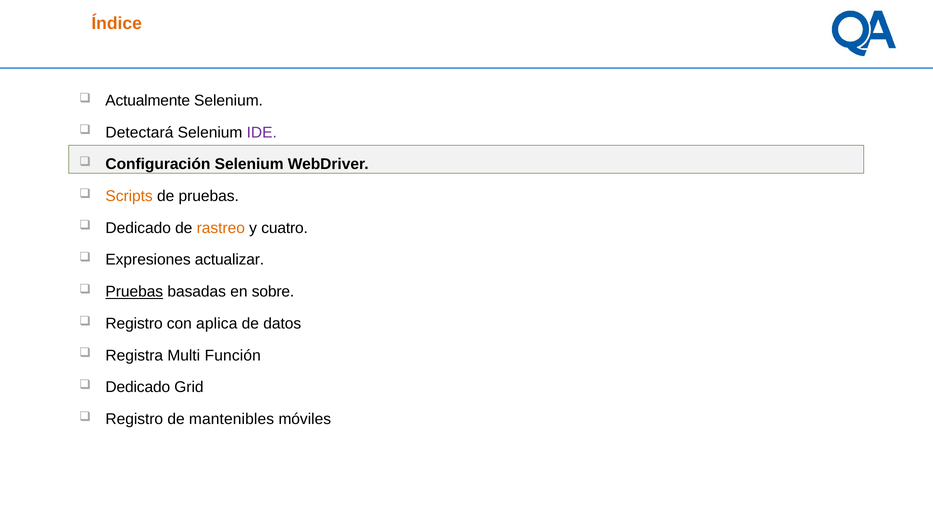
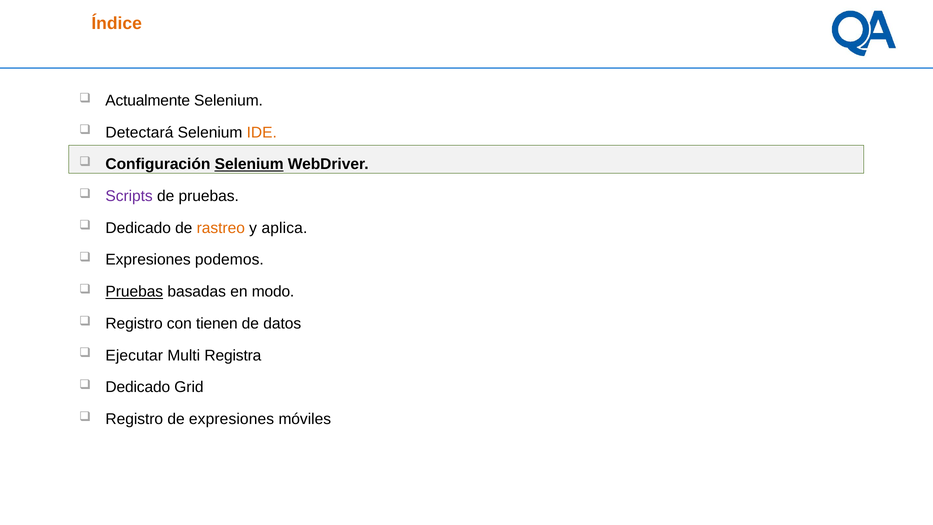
IDE colour: purple -> orange
Selenium at (249, 164) underline: none -> present
Scripts colour: orange -> purple
cuatro: cuatro -> aplica
actualizar: actualizar -> podemos
sobre: sobre -> modo
aplica: aplica -> tienen
Registra: Registra -> Ejecutar
Función: Función -> Registra
de mantenibles: mantenibles -> expresiones
